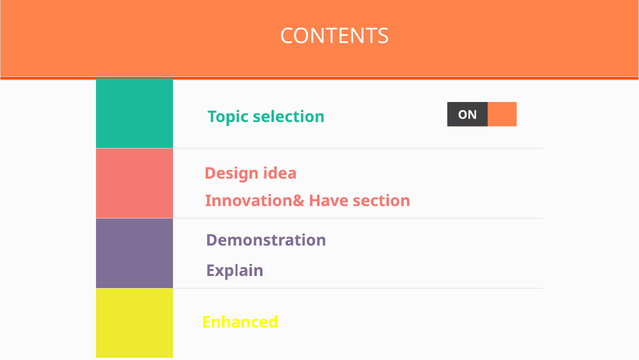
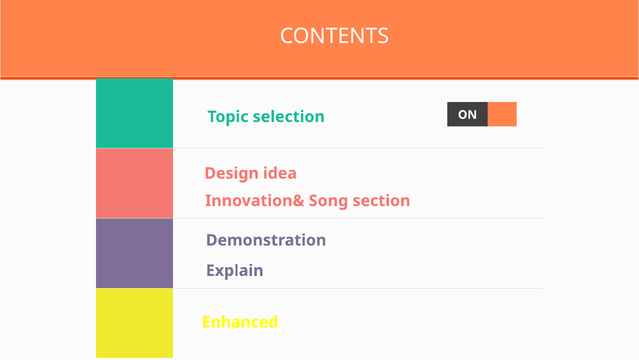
Have: Have -> Song
